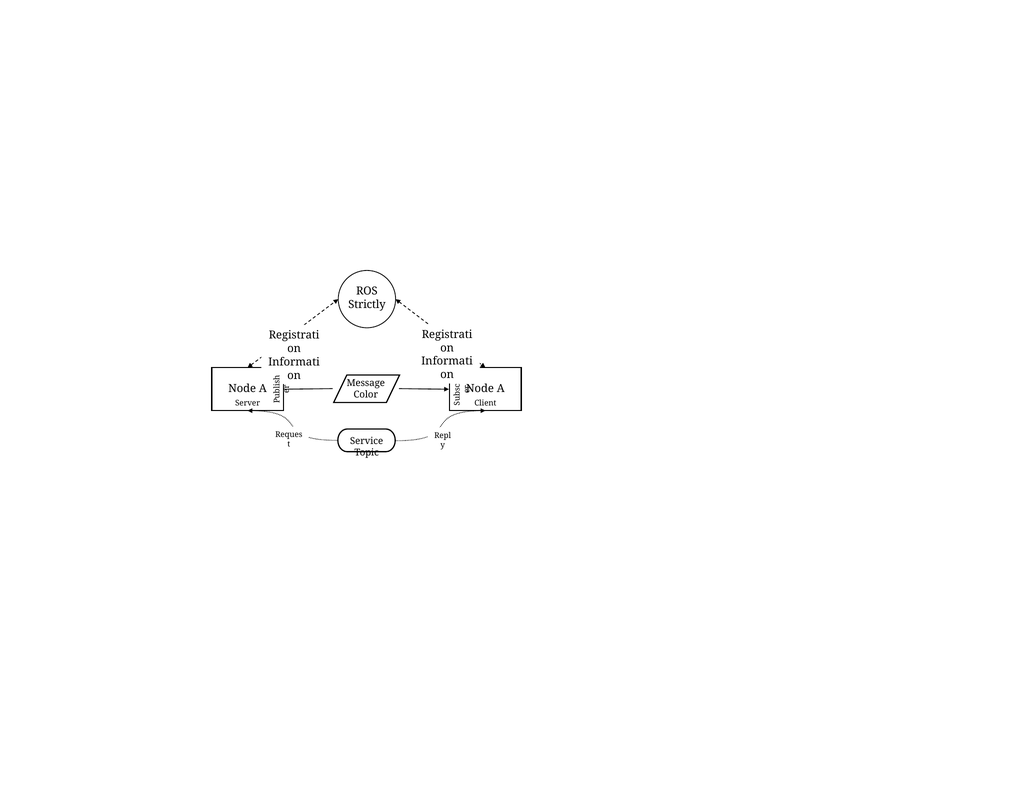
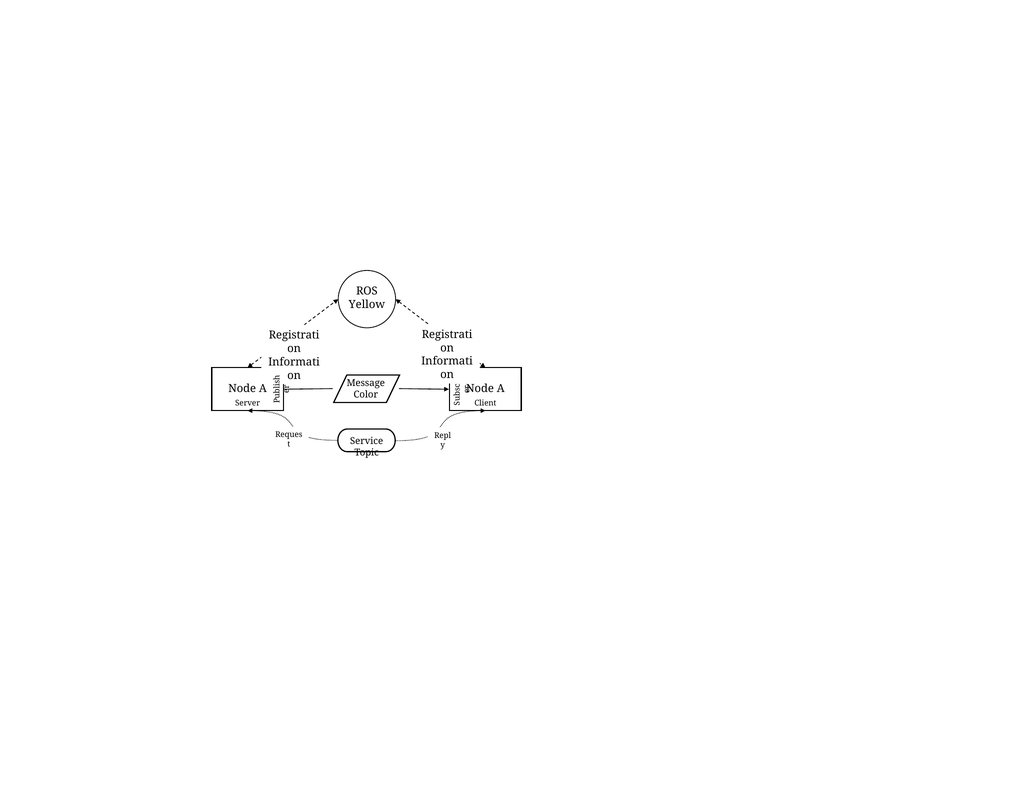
Strictly: Strictly -> Yellow
